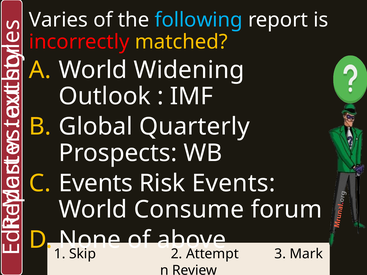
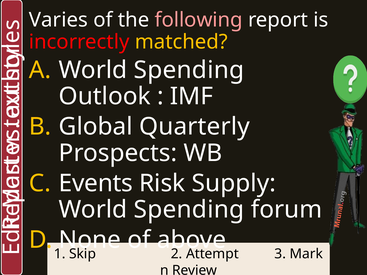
following colour: light blue -> pink
Widening at (189, 70): Widening -> Spending
Risk Events: Events -> Supply
Consume at (189, 210): Consume -> Spending
